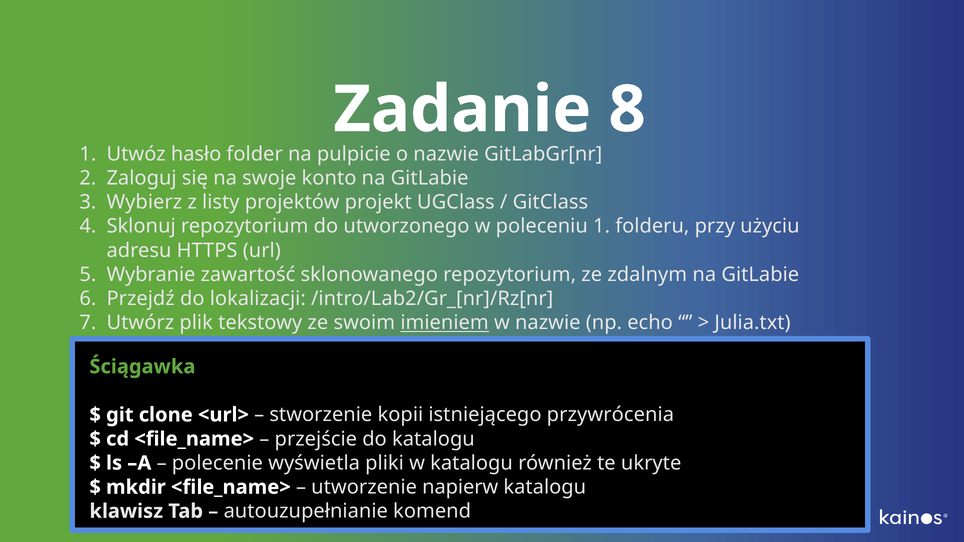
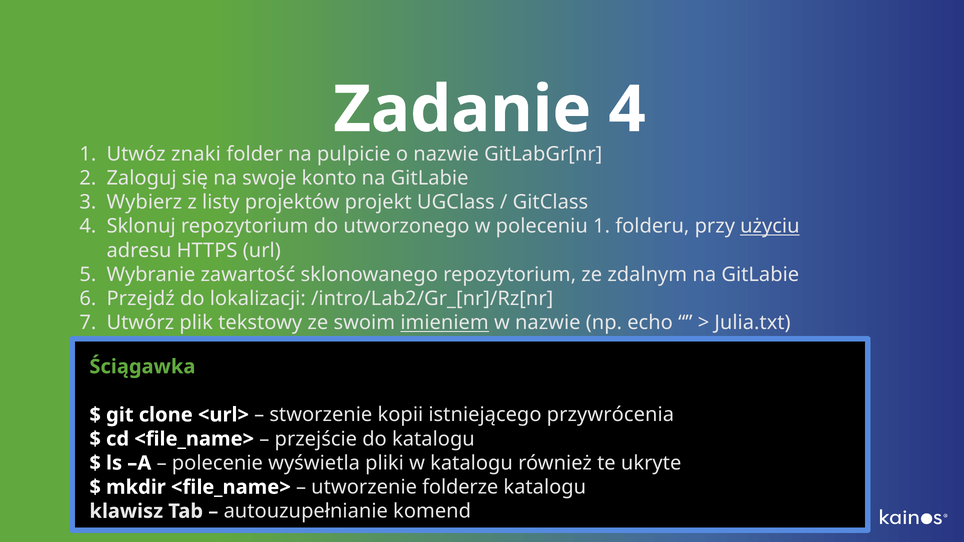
8 at (627, 110): 8 -> 4
hasło: hasło -> znaki
użyciu underline: none -> present
napierw: napierw -> folderze
